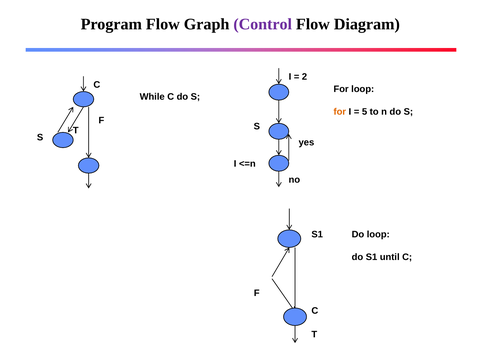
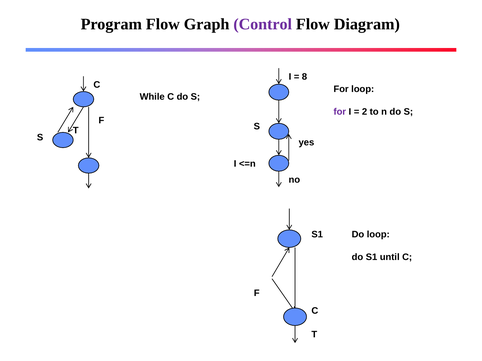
2: 2 -> 8
for at (340, 112) colour: orange -> purple
5: 5 -> 2
